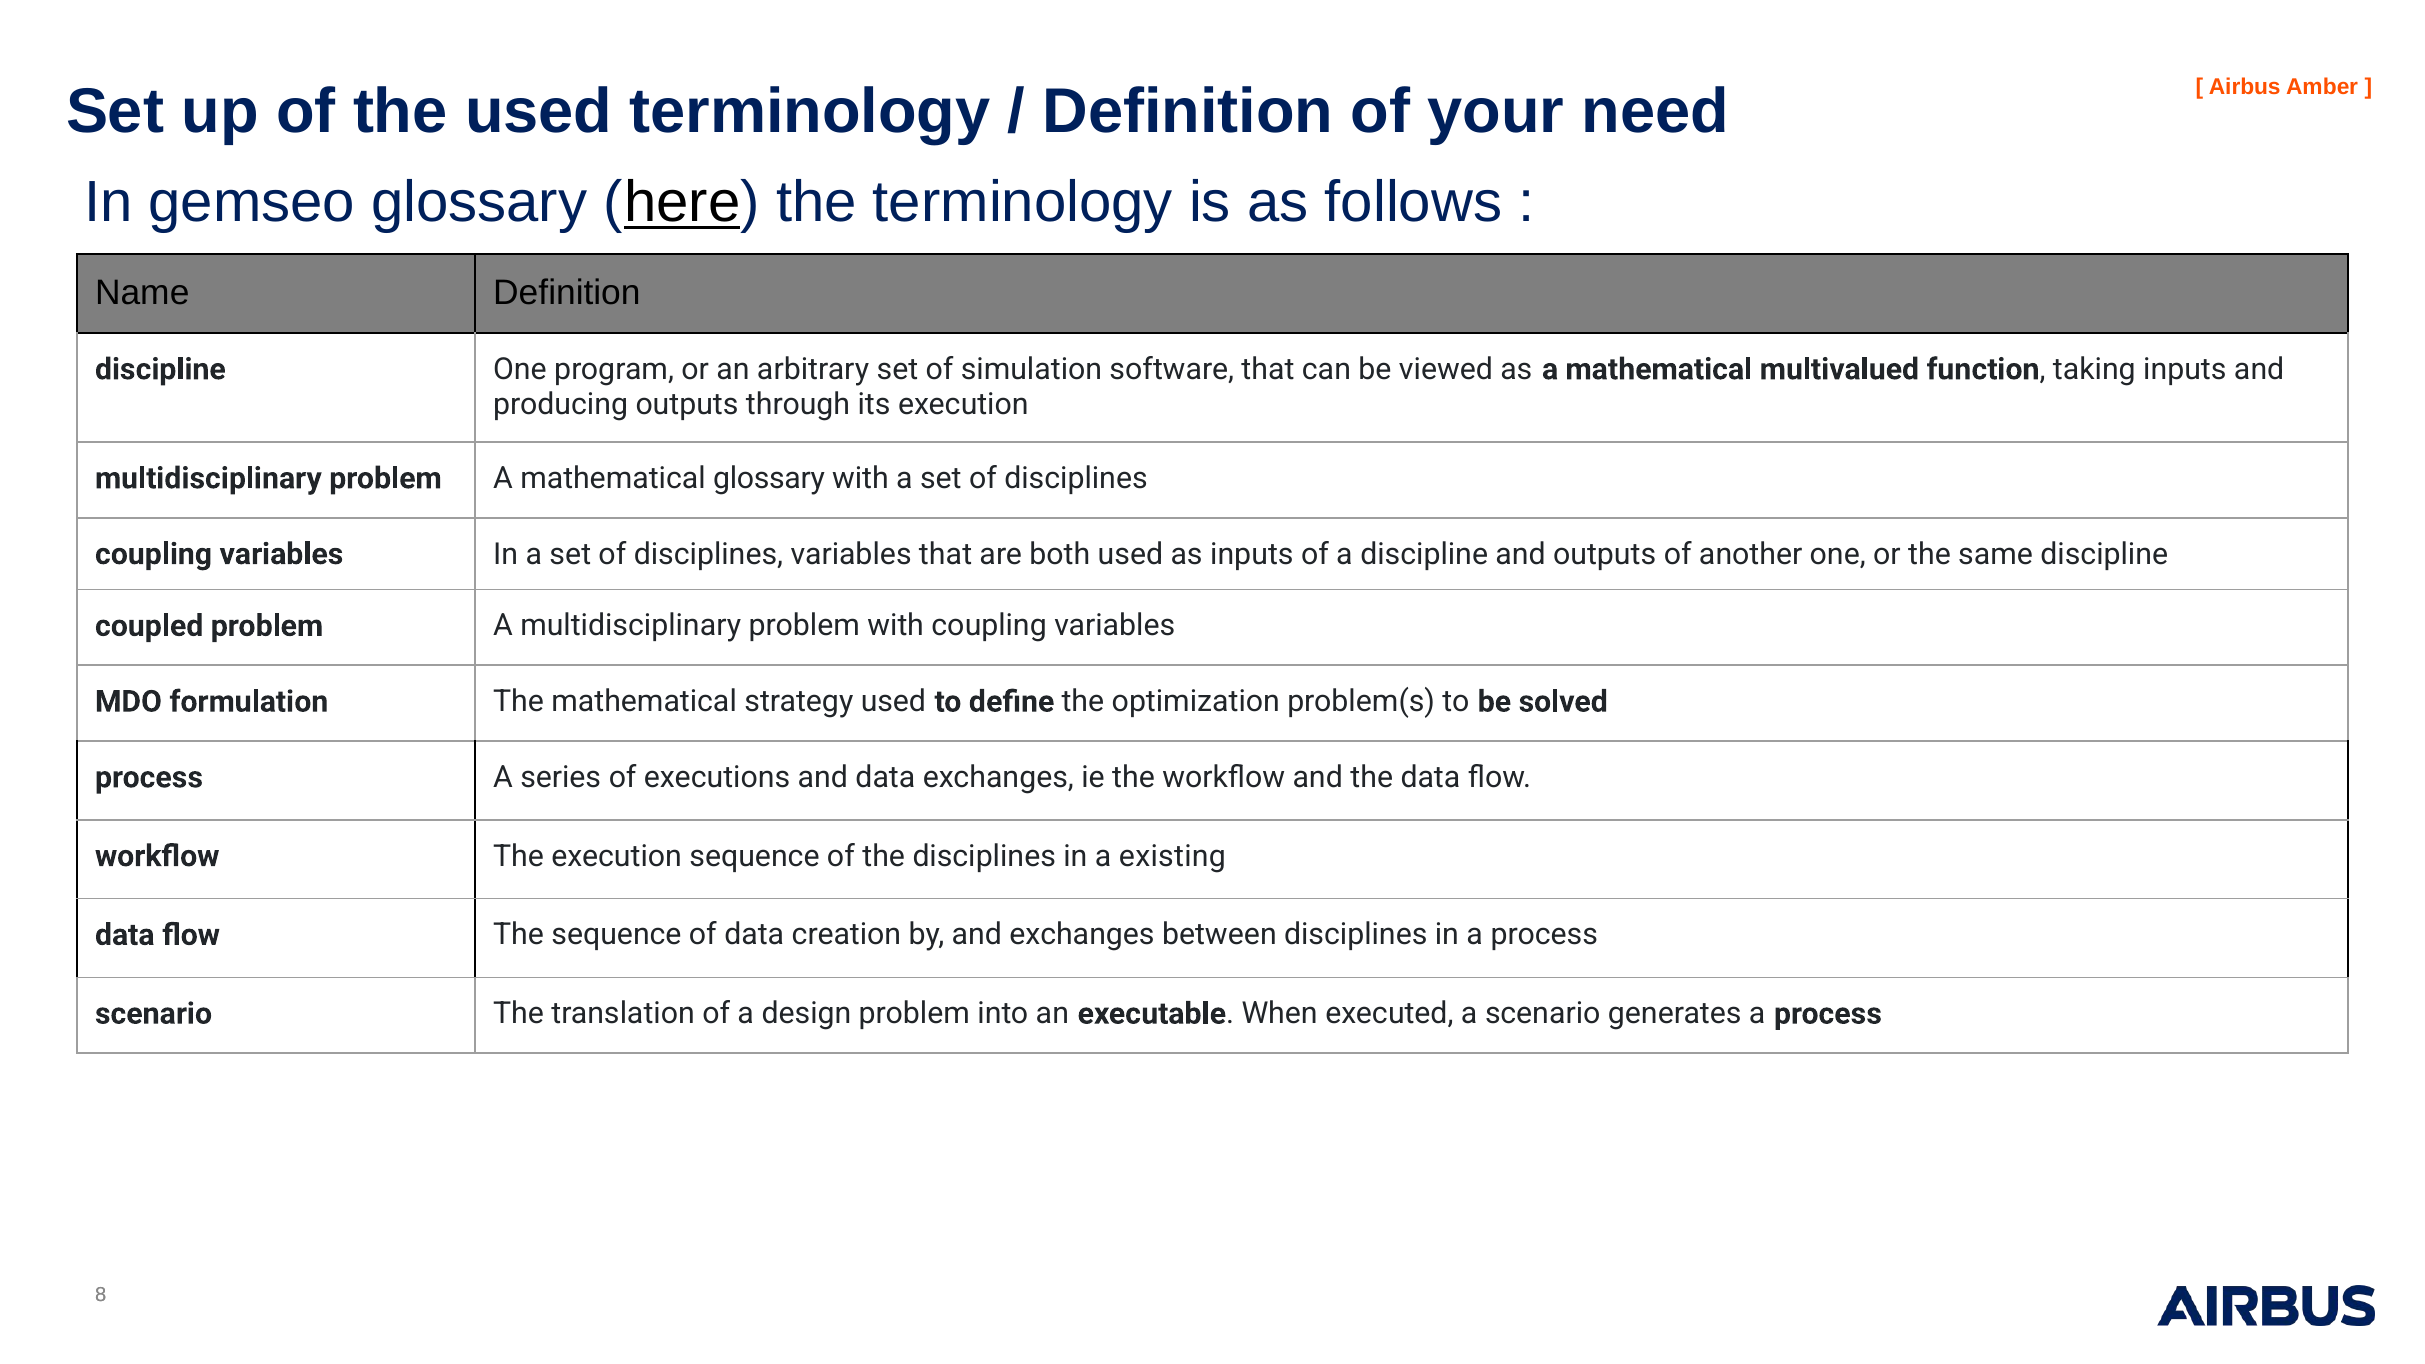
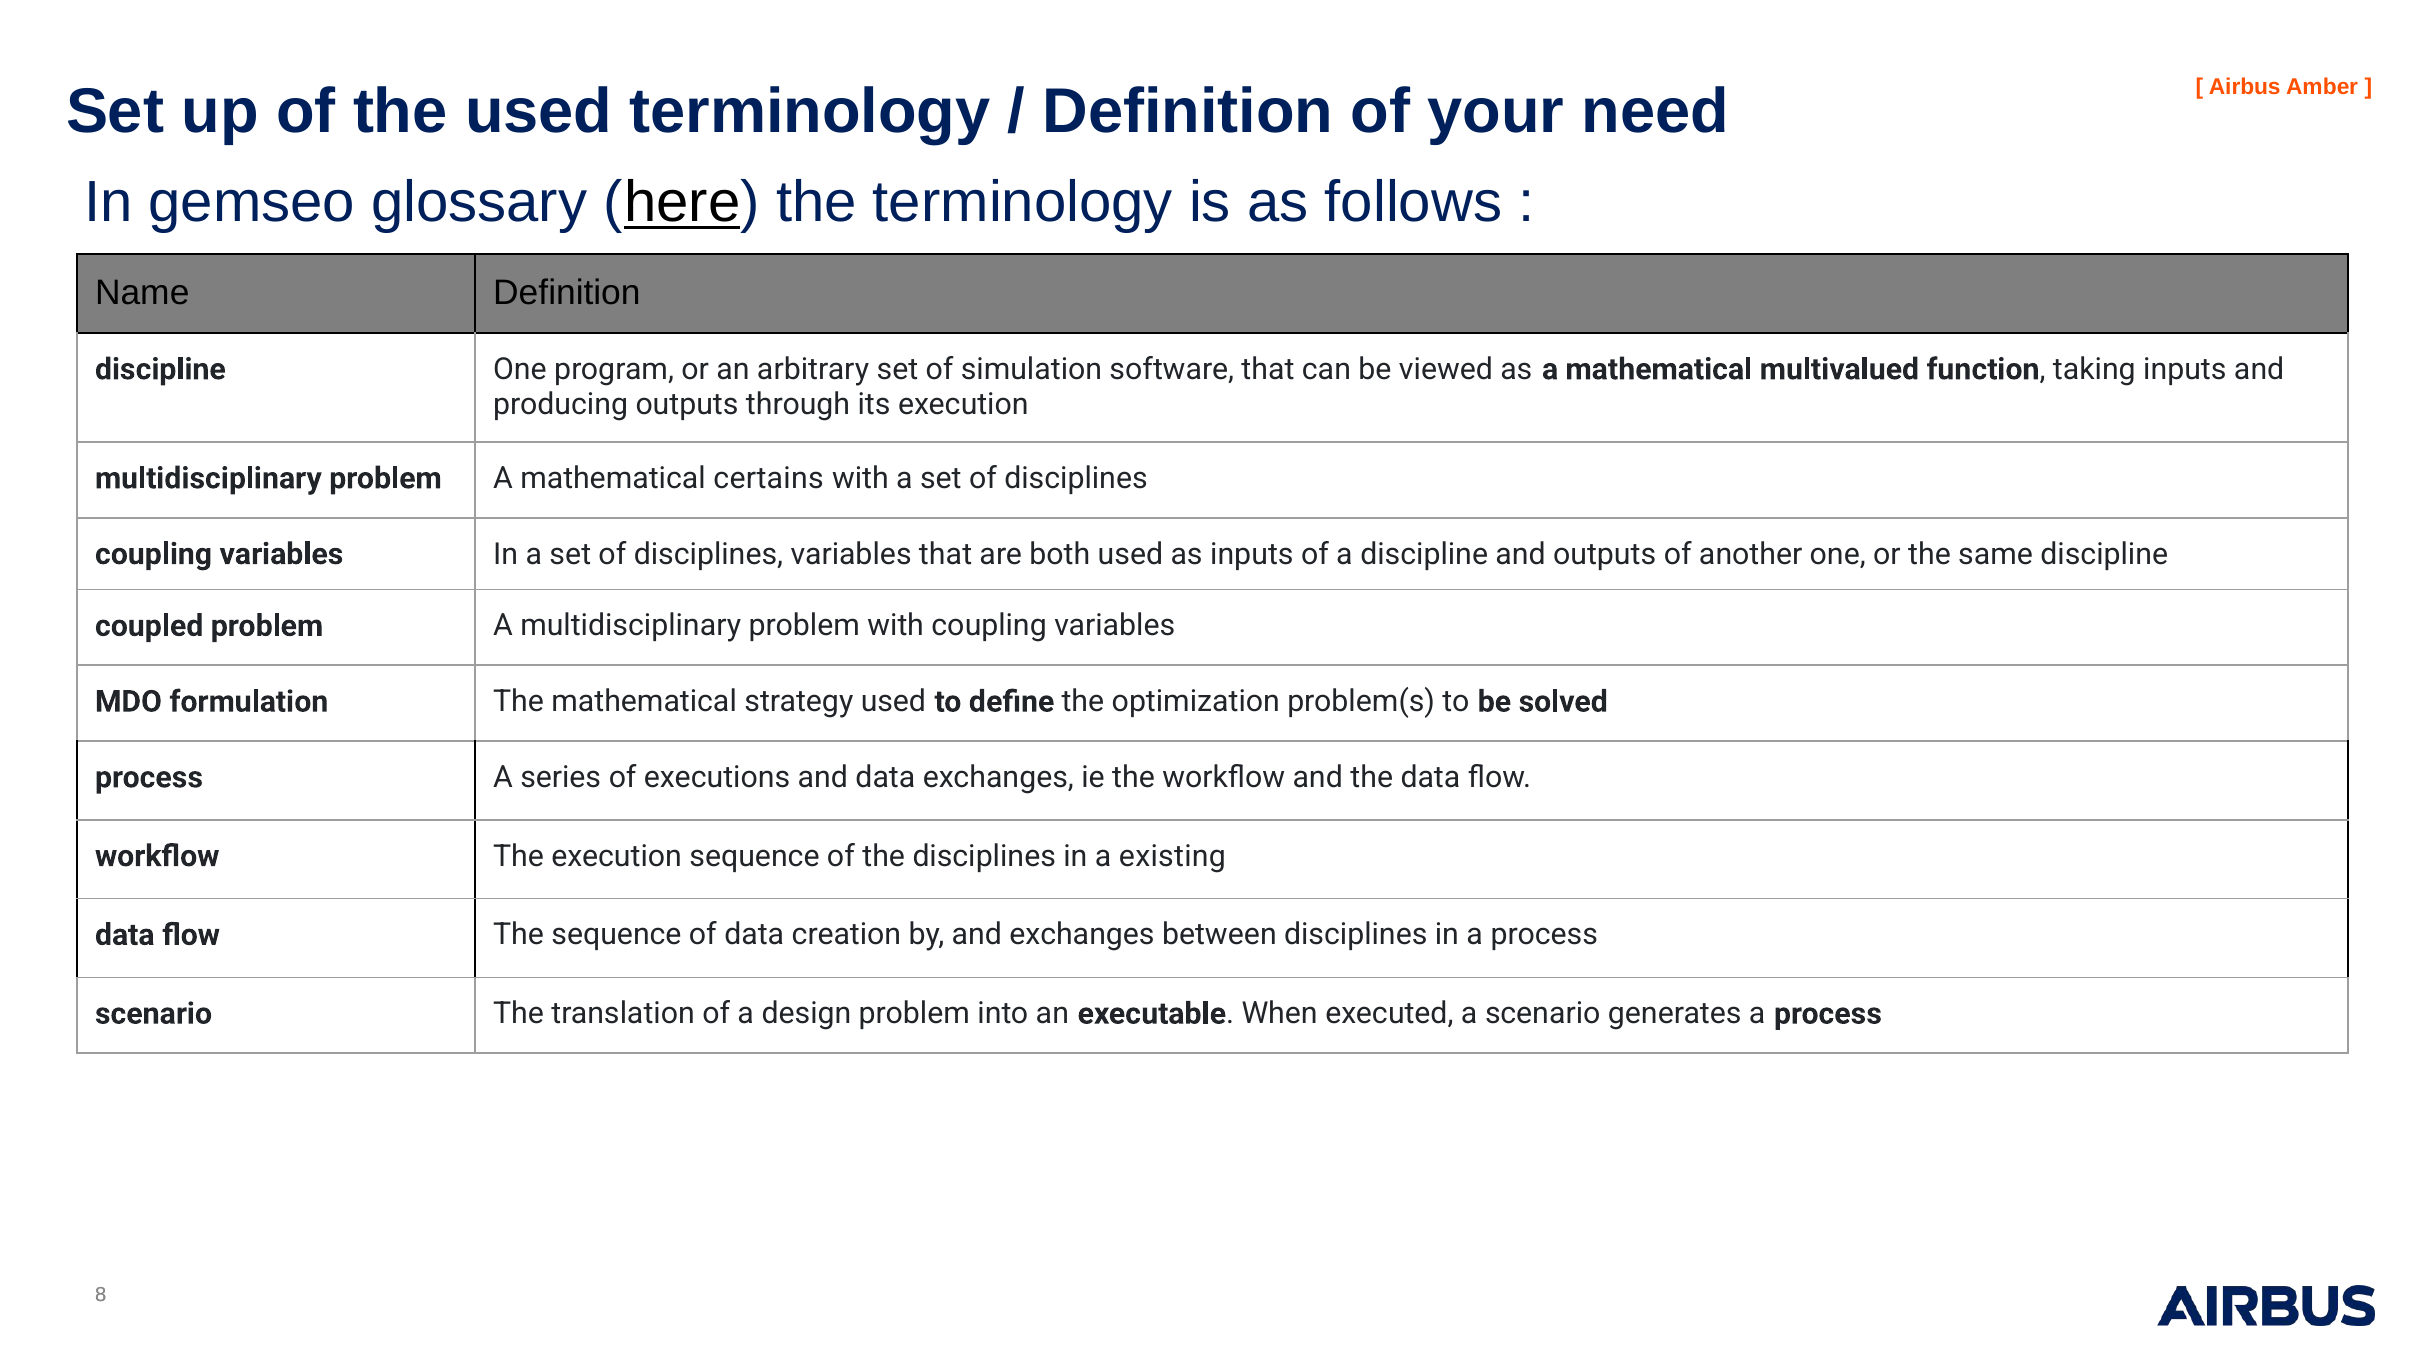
mathematical glossary: glossary -> certains
